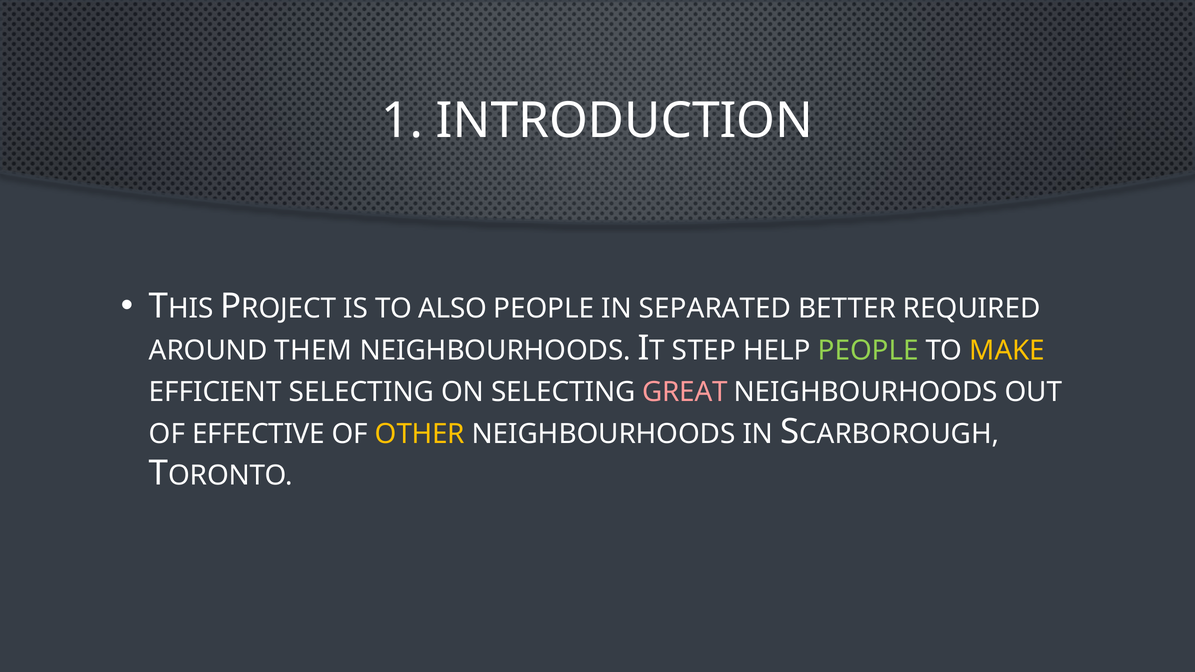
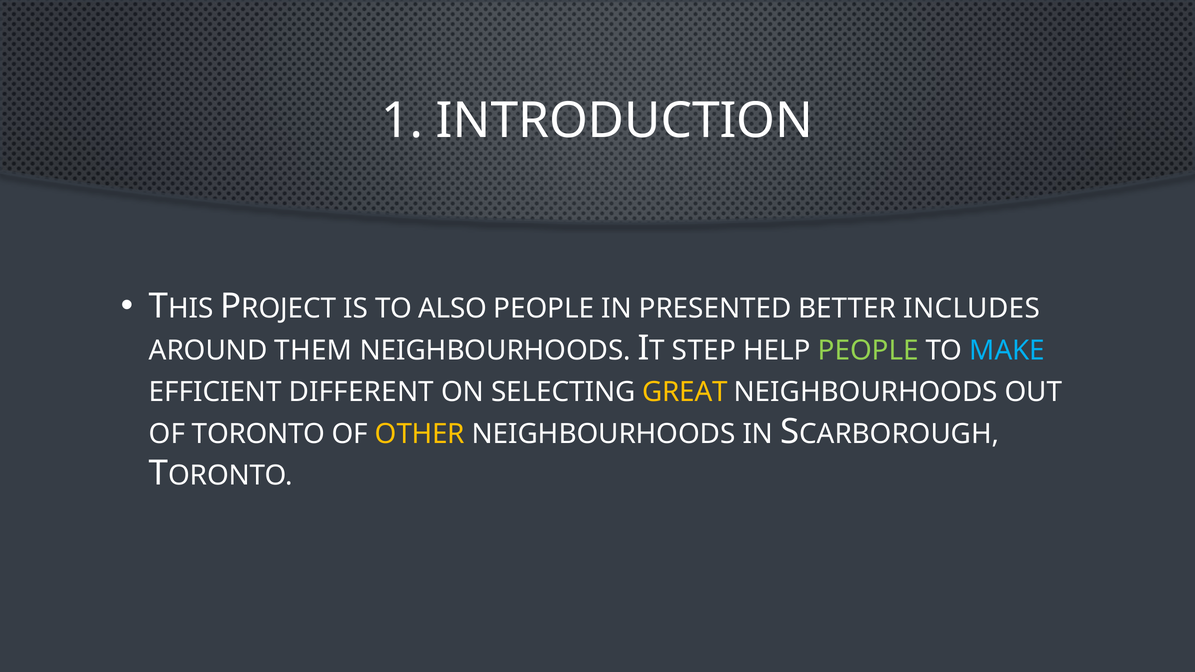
SEPARATED: SEPARATED -> PRESENTED
REQUIRED: REQUIRED -> INCLUDES
MAKE colour: yellow -> light blue
EFFICIENT SELECTING: SELECTING -> DIFFERENT
GREAT colour: pink -> yellow
EFFECTIVE: EFFECTIVE -> TORONTO
